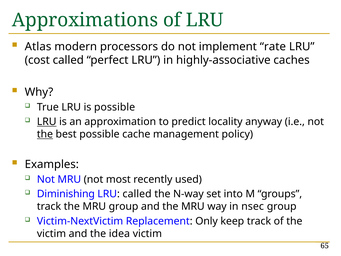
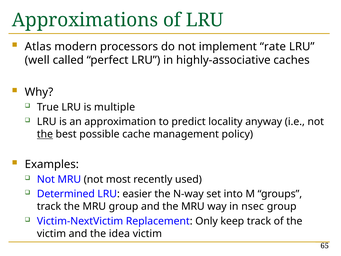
cost: cost -> well
is possible: possible -> multiple
LRU at (47, 122) underline: present -> none
Diminishing: Diminishing -> Determined
LRU called: called -> easier
